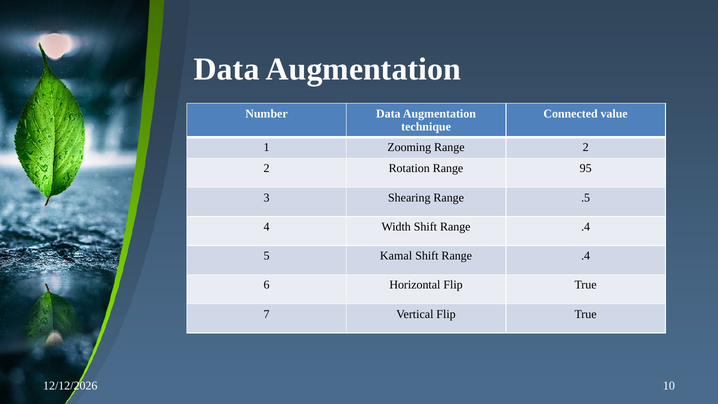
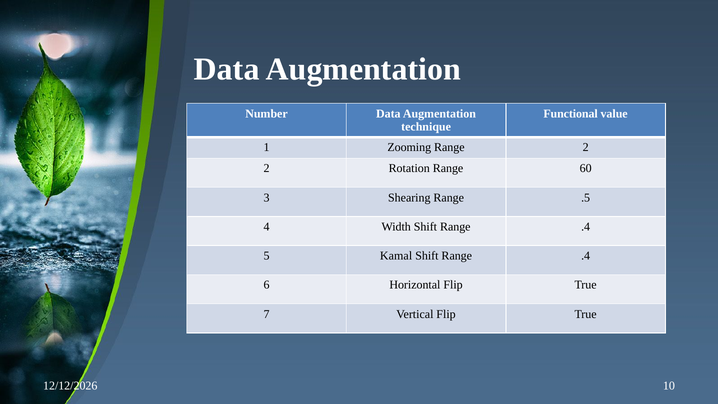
Connected: Connected -> Functional
95: 95 -> 60
